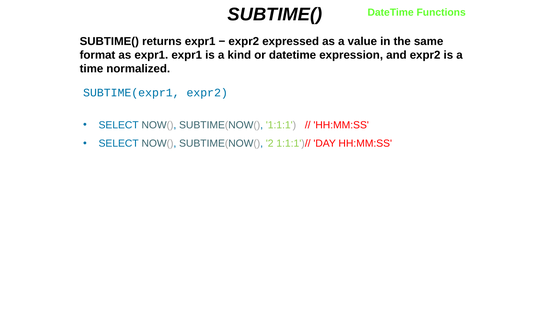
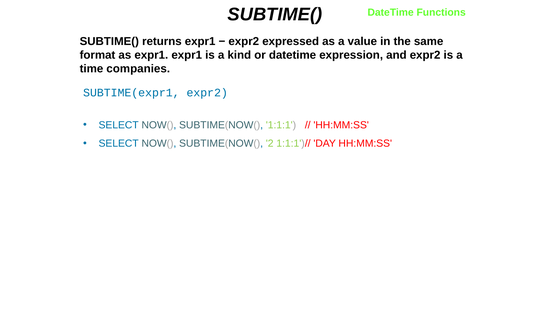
normalized: normalized -> companies
